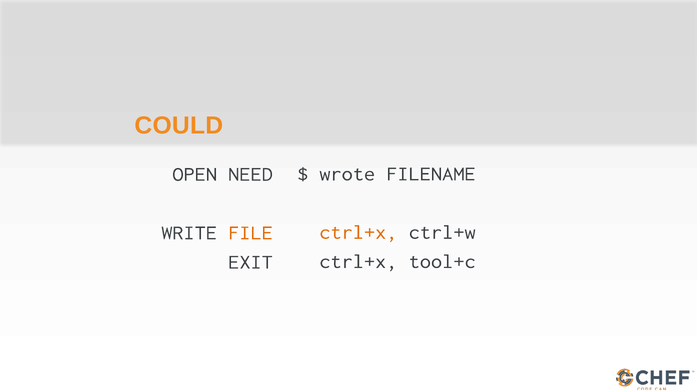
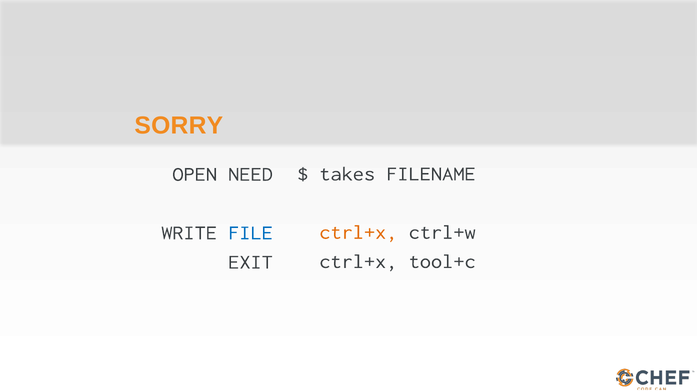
COULD: COULD -> SORRY
wrote: wrote -> takes
FILE colour: orange -> blue
